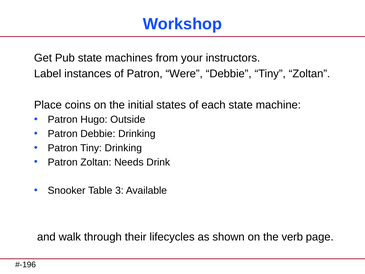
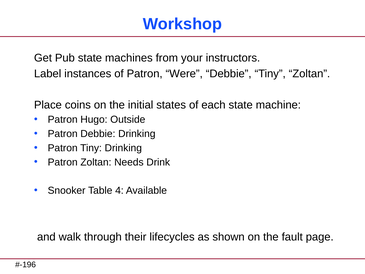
3: 3 -> 4
verb: verb -> fault
